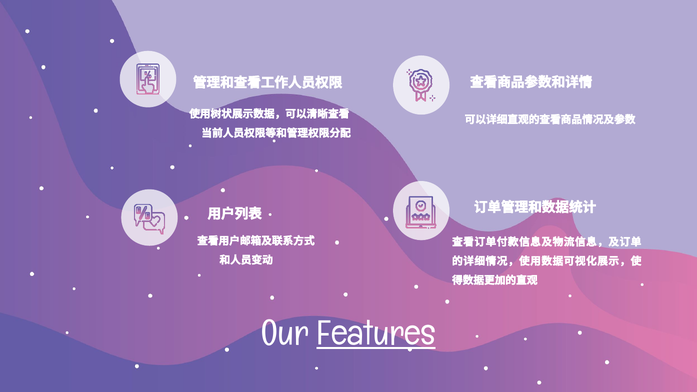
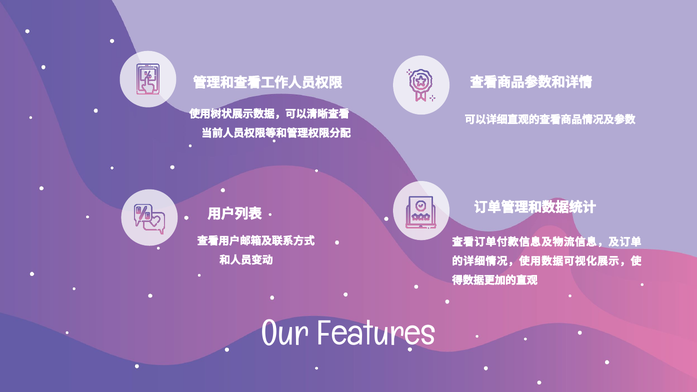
Features underline: present -> none
